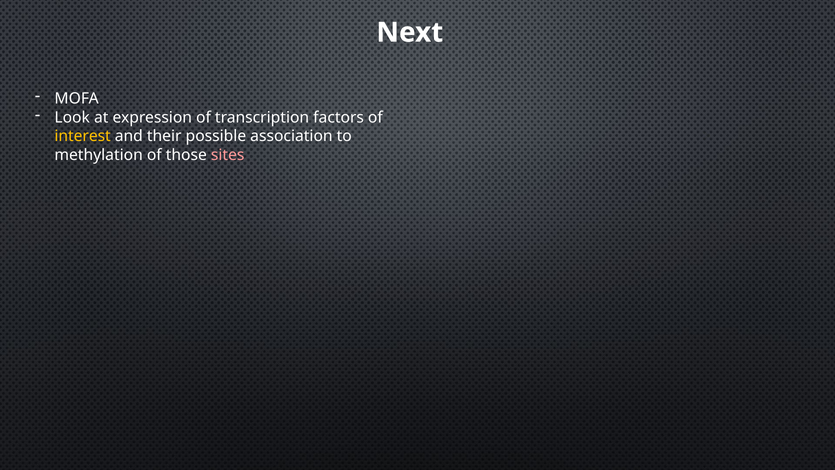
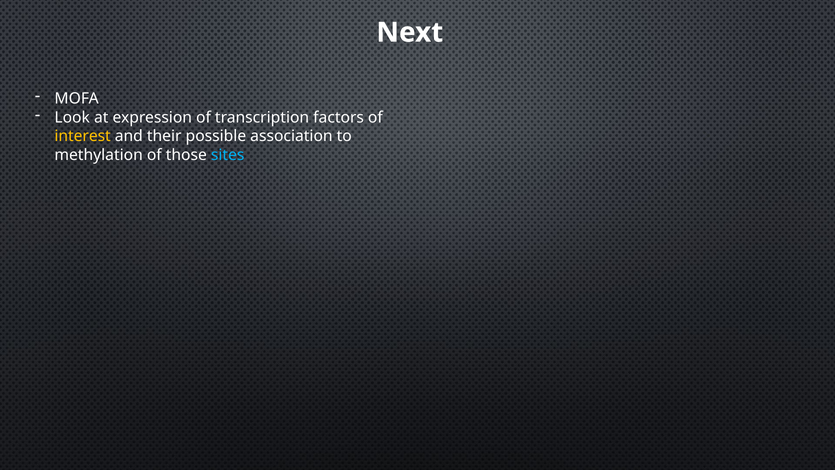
sites colour: pink -> light blue
